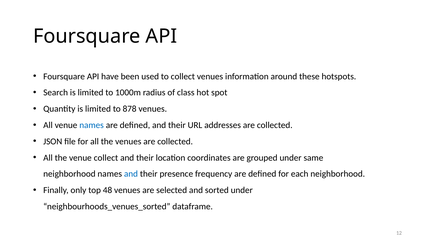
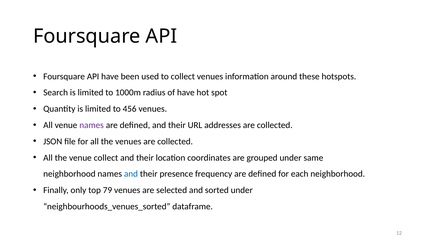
of class: class -> have
878: 878 -> 456
names at (92, 126) colour: blue -> purple
48: 48 -> 79
